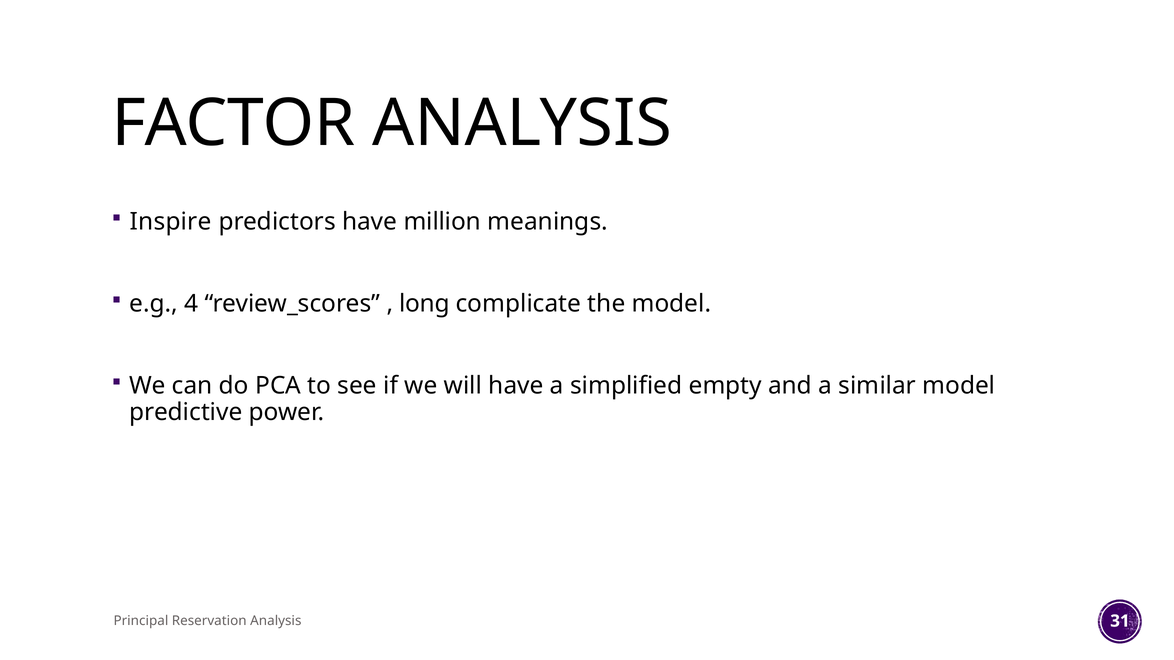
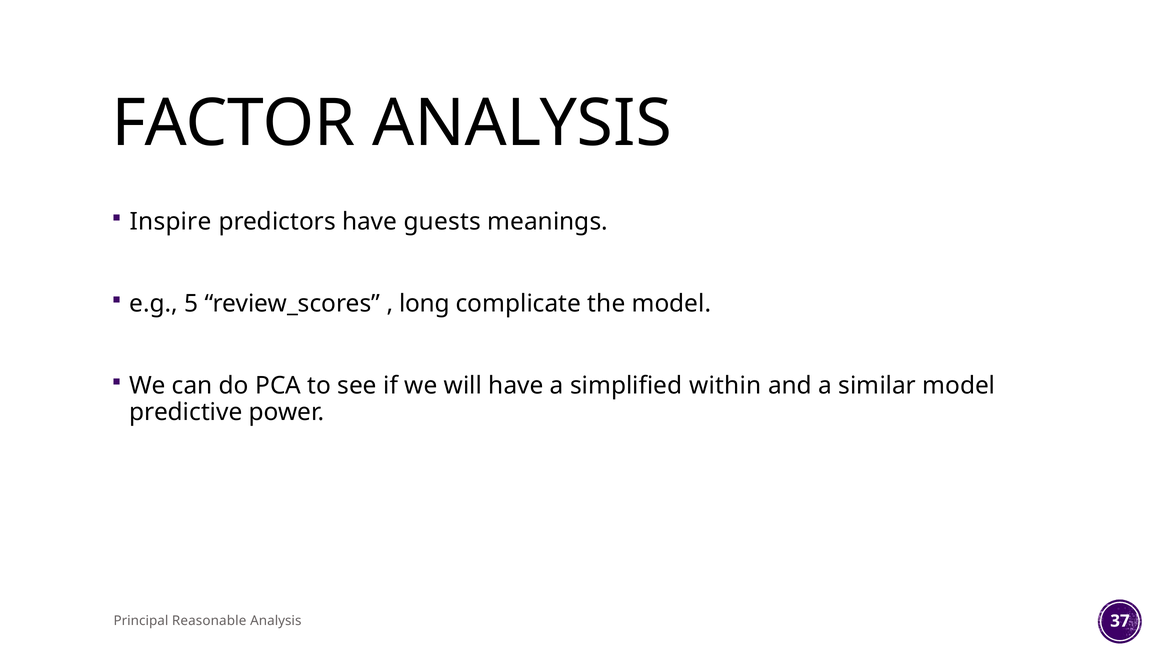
million: million -> guests
4: 4 -> 5
empty: empty -> within
Reservation: Reservation -> Reasonable
31: 31 -> 37
